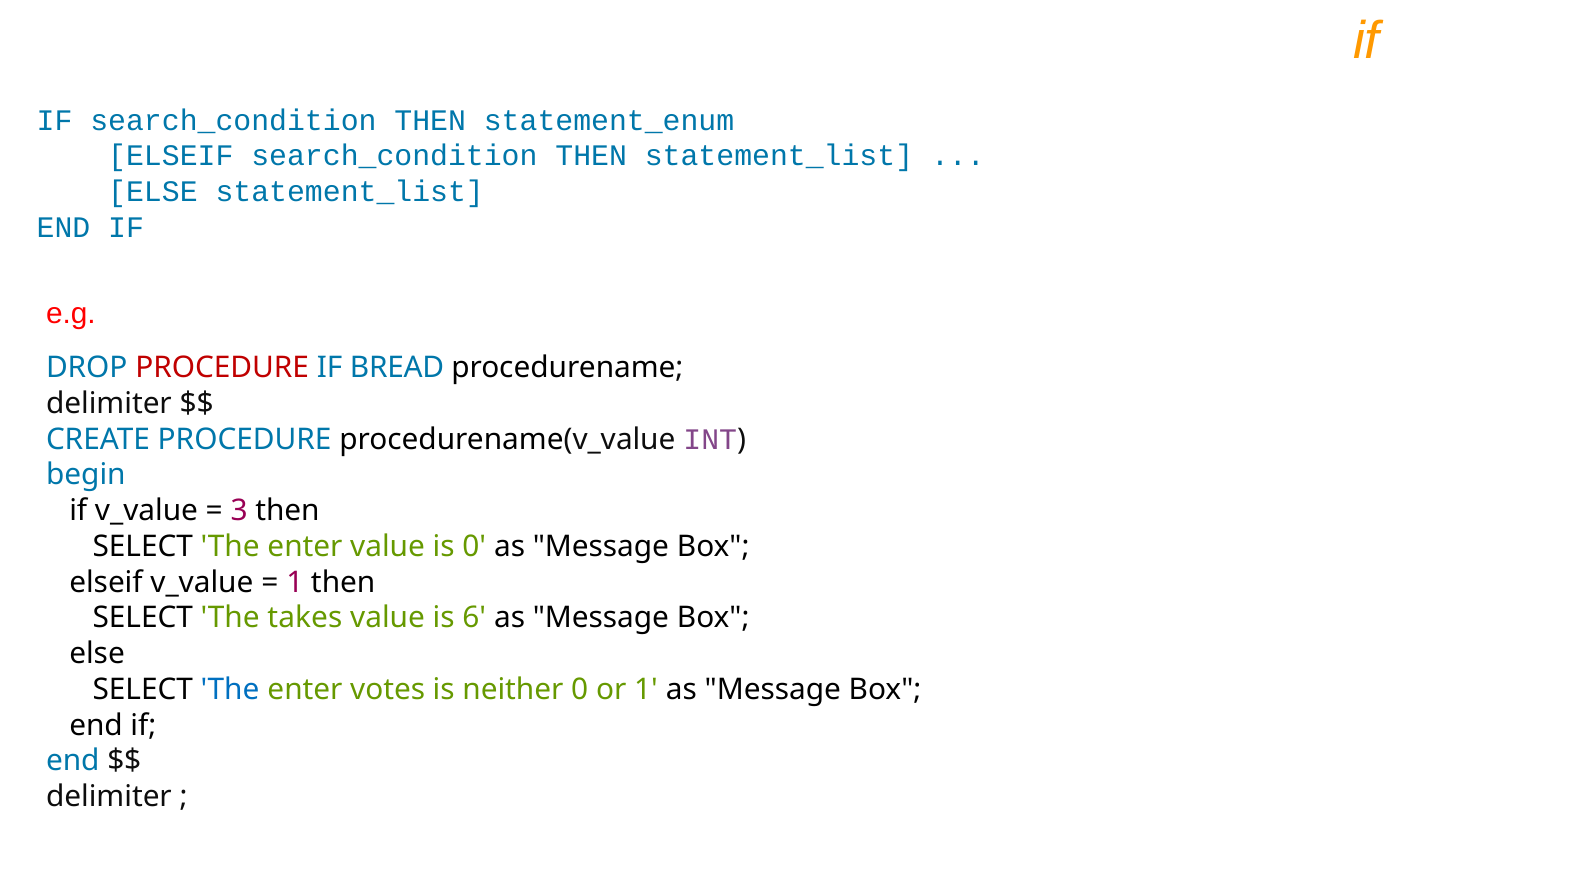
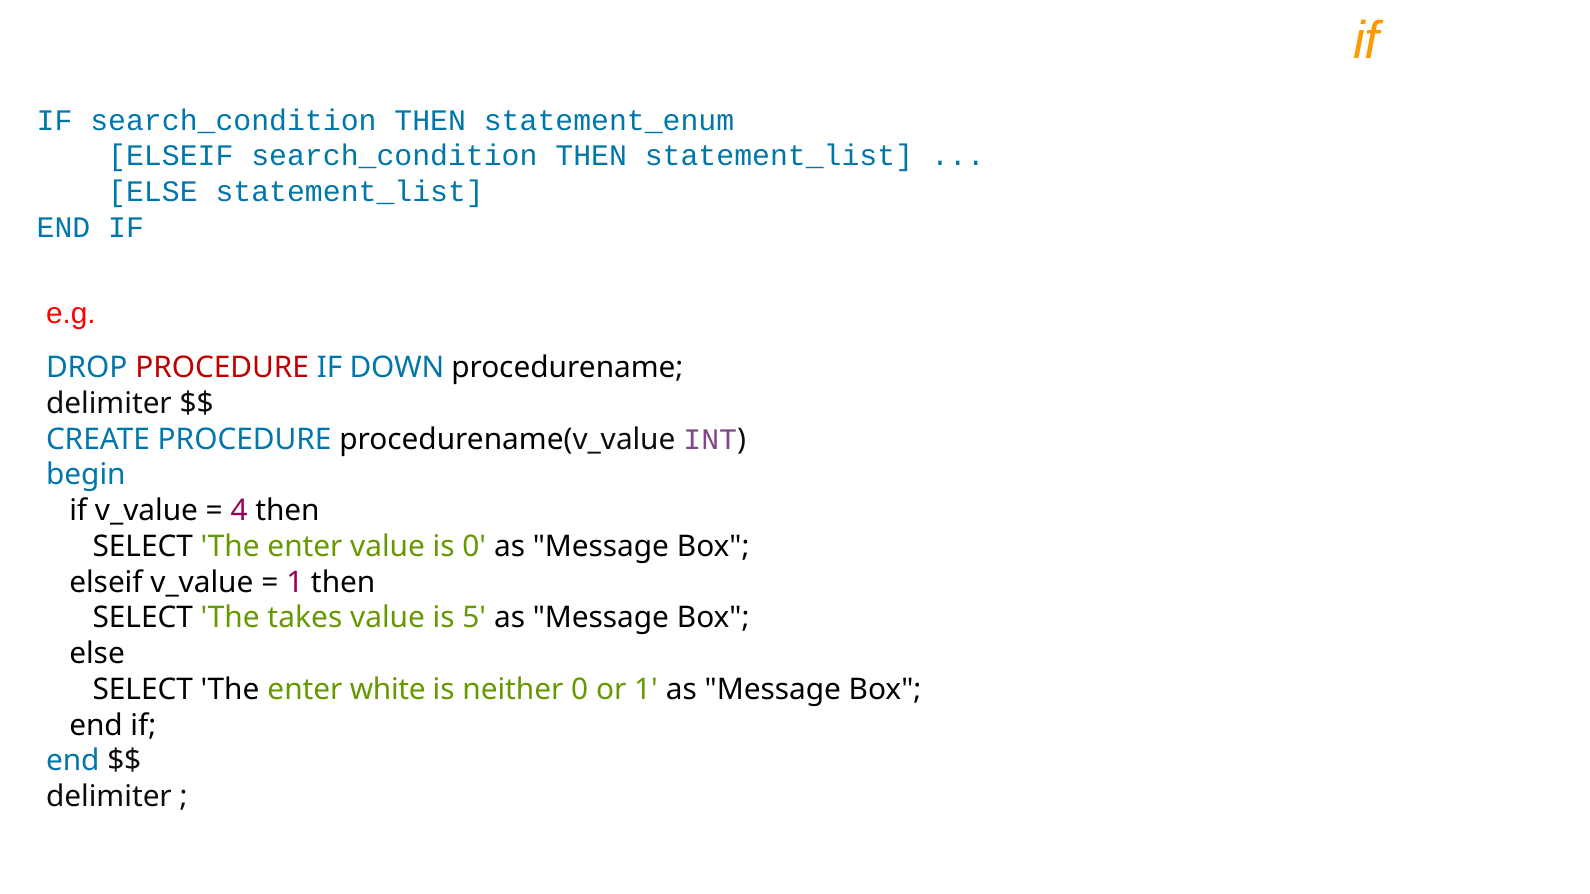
BREAD: BREAD -> DOWN
3: 3 -> 4
6: 6 -> 5
The at (230, 690) colour: blue -> black
votes: votes -> white
